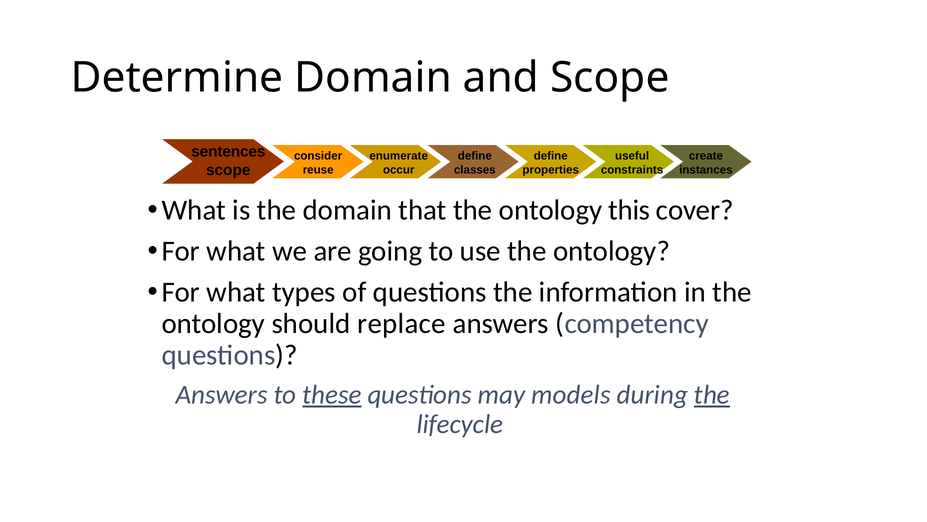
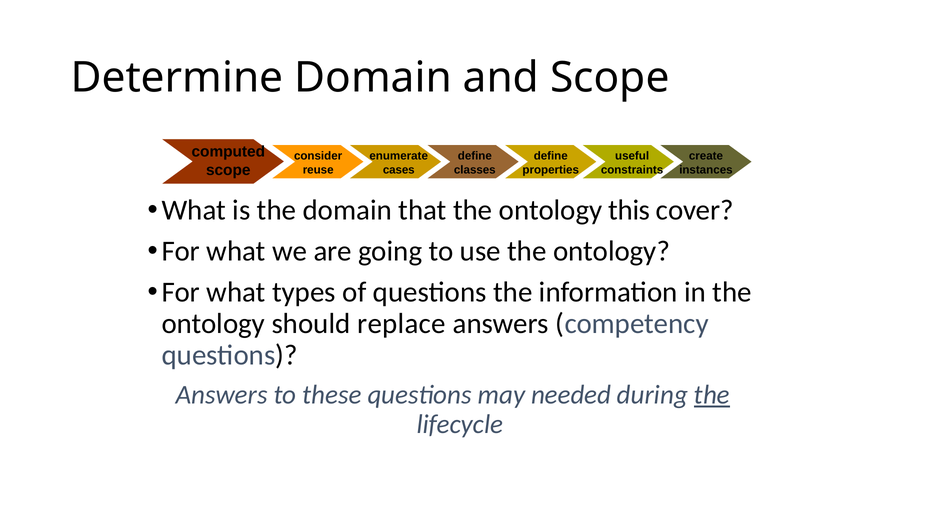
sentences: sentences -> computed
occur: occur -> cases
these underline: present -> none
models: models -> needed
